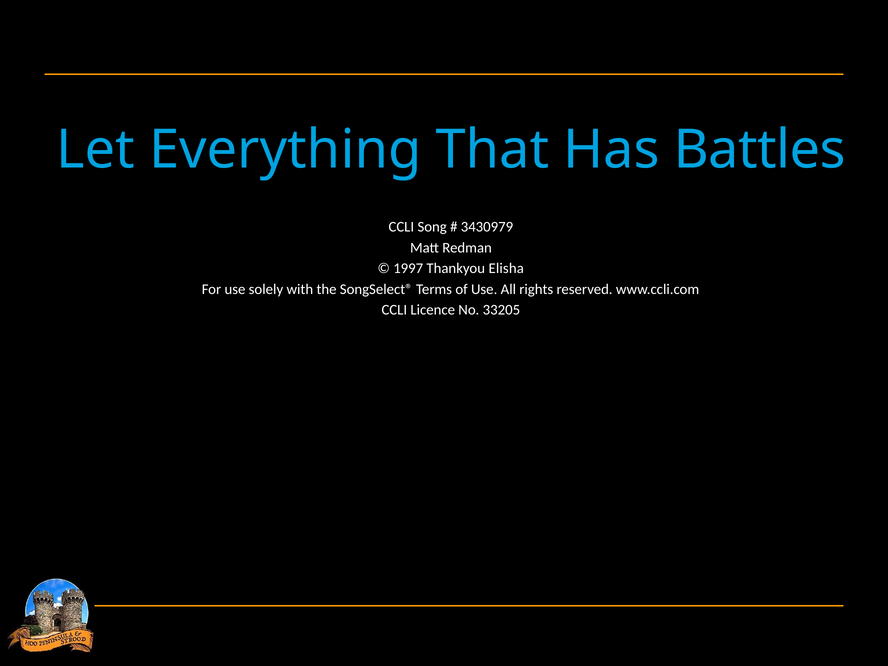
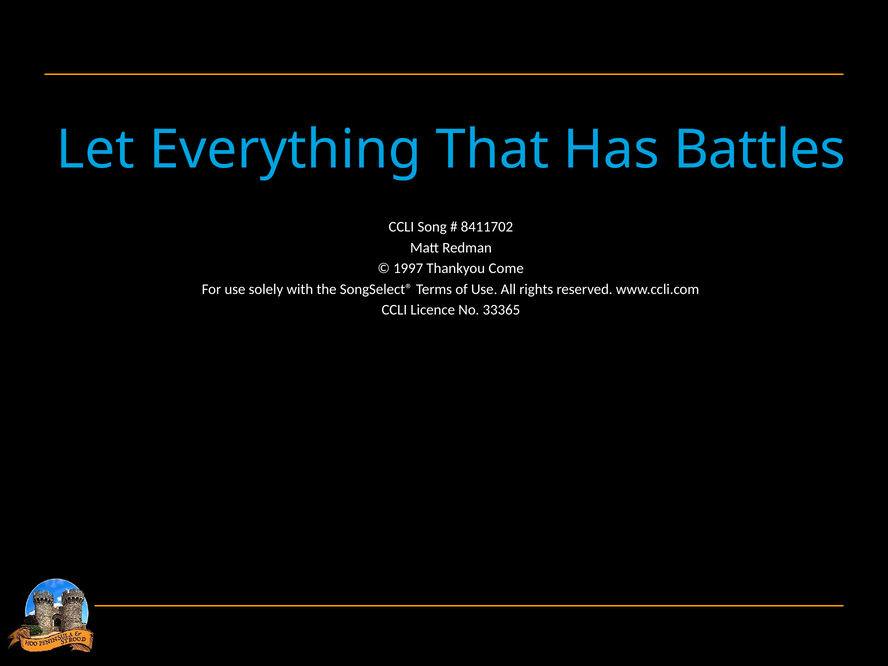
3430979: 3430979 -> 8411702
Elisha: Elisha -> Come
33205: 33205 -> 33365
